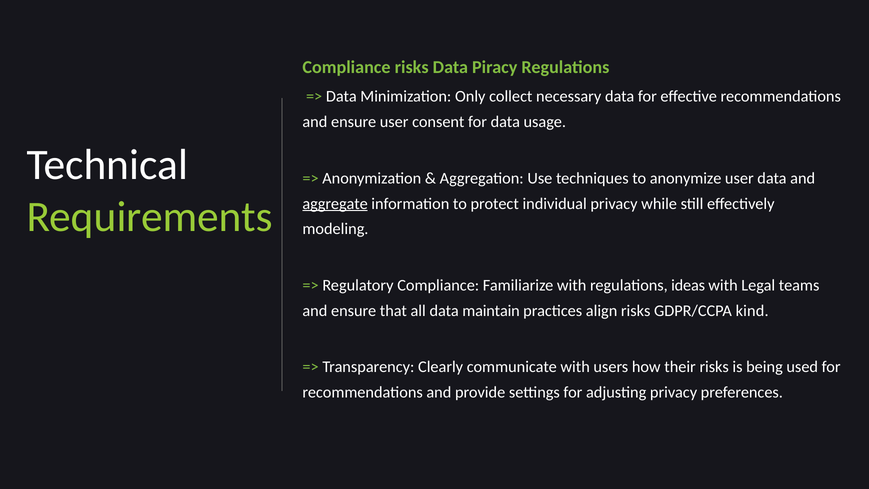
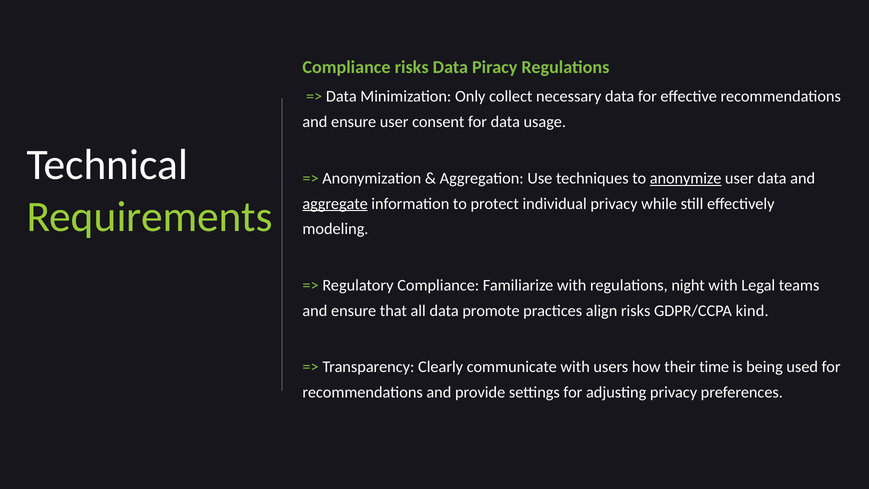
anonymize underline: none -> present
ideas: ideas -> night
maintain: maintain -> promote
their risks: risks -> time
